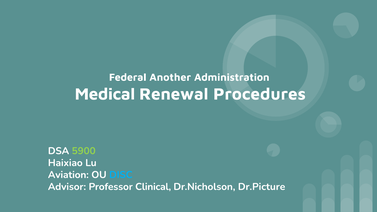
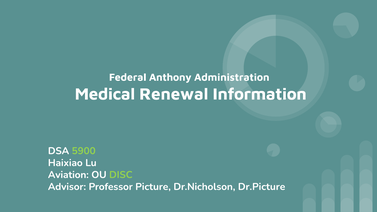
Another: Another -> Anthony
Procedures: Procedures -> Information
DISC colour: light blue -> light green
Clinical: Clinical -> Picture
